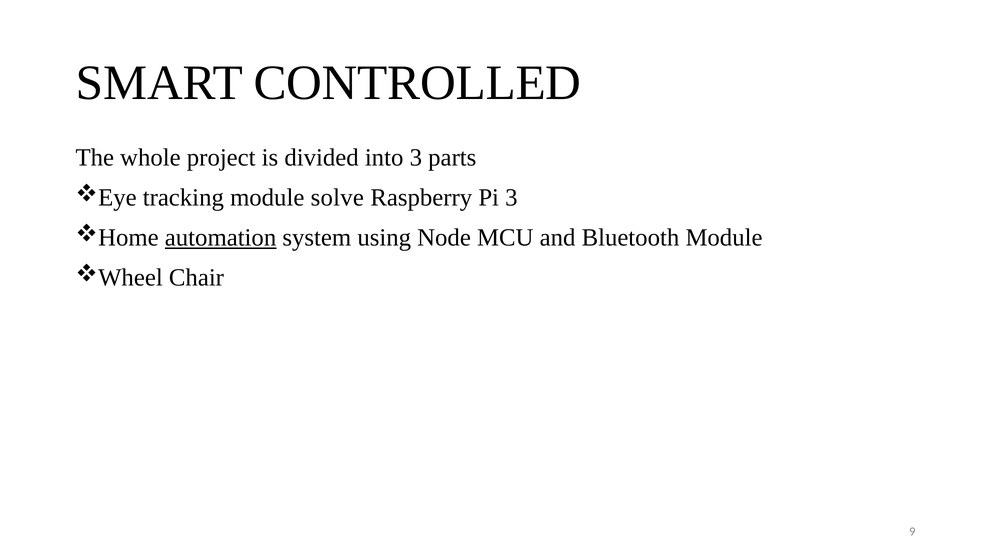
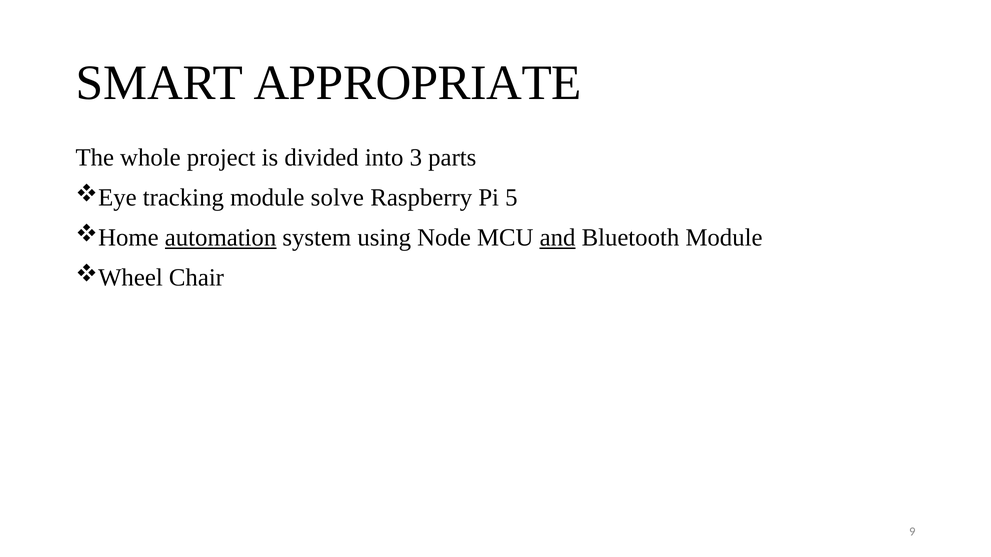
CONTROLLED: CONTROLLED -> APPROPRIATE
Pi 3: 3 -> 5
and underline: none -> present
